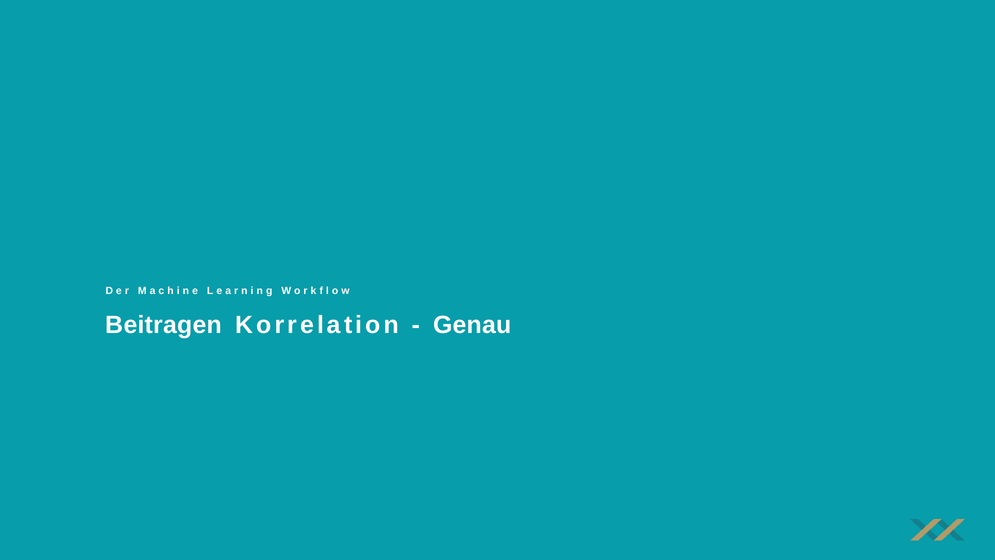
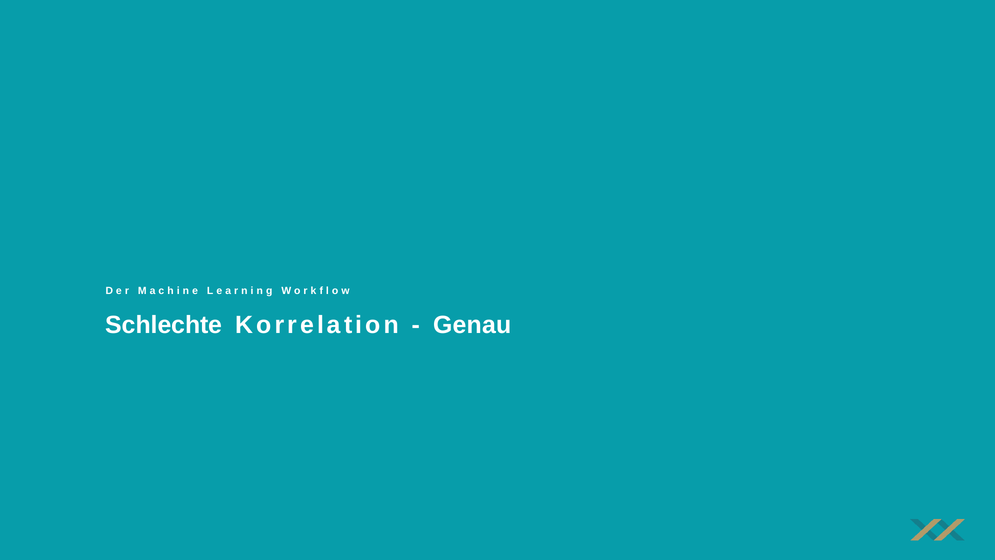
Beitragen: Beitragen -> Schlechte
